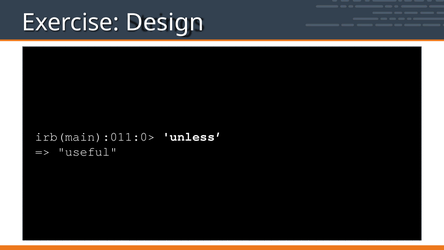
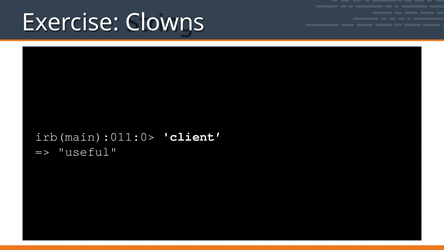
Design: Design -> Clowns
unless: unless -> client
